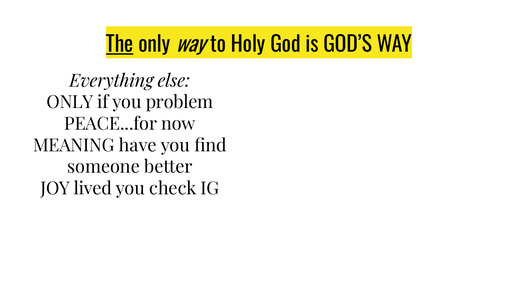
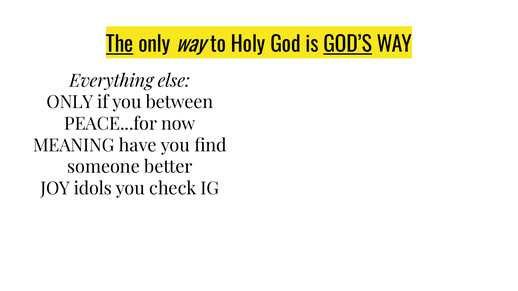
GOD’S underline: none -> present
problem: problem -> between
lived: lived -> idols
